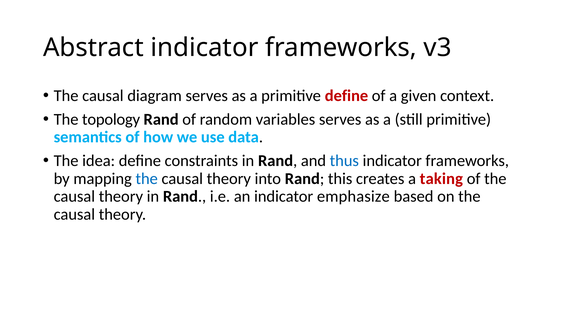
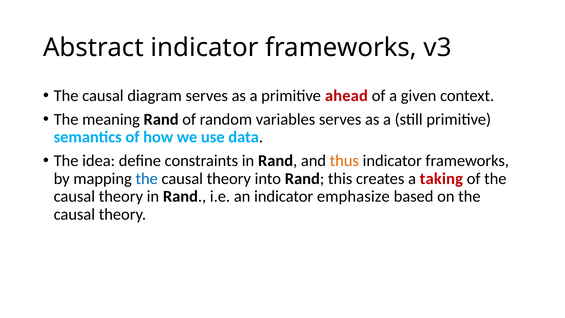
primitive define: define -> ahead
topology: topology -> meaning
thus colour: blue -> orange
